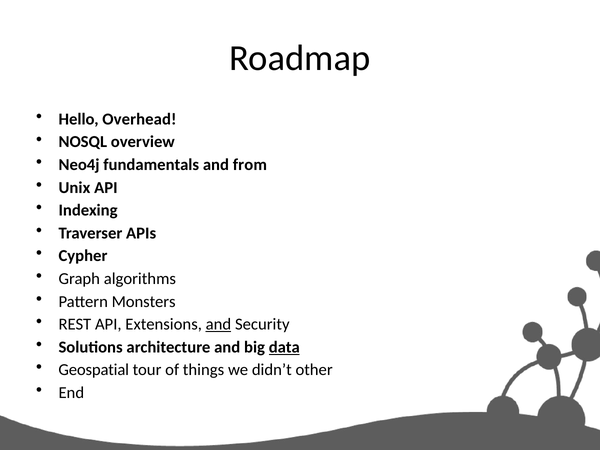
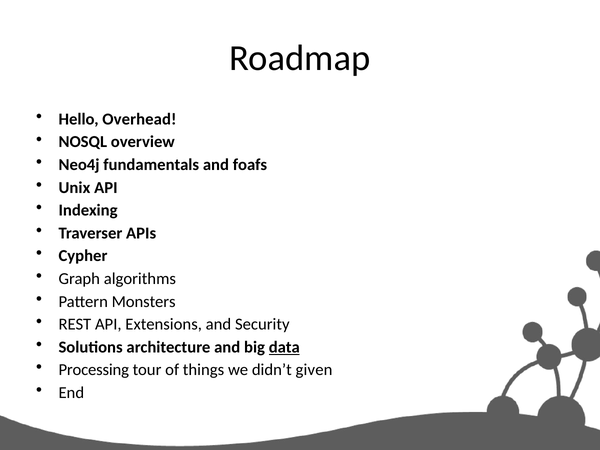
from: from -> foafs
and at (218, 324) underline: present -> none
Geospatial: Geospatial -> Processing
other: other -> given
